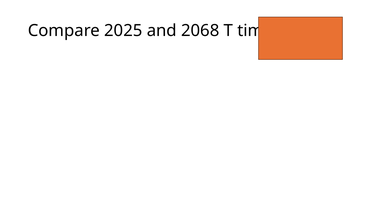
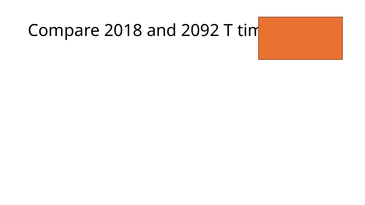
2025: 2025 -> 2018
2068: 2068 -> 2092
